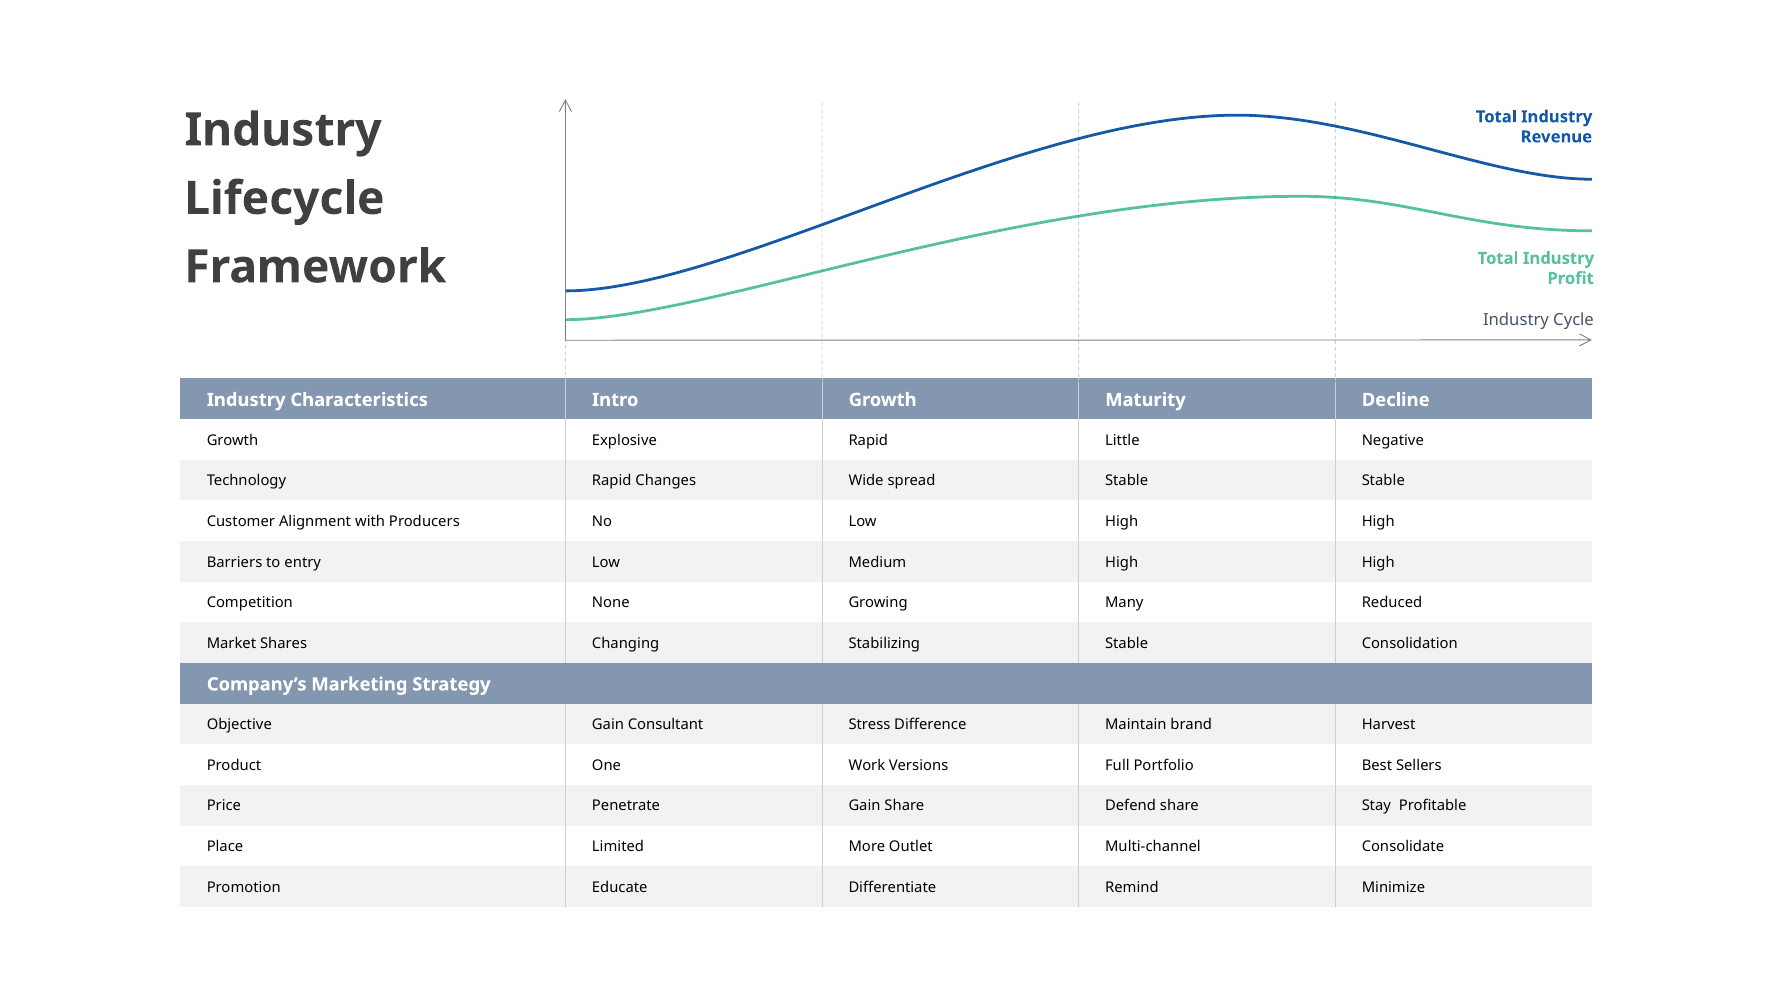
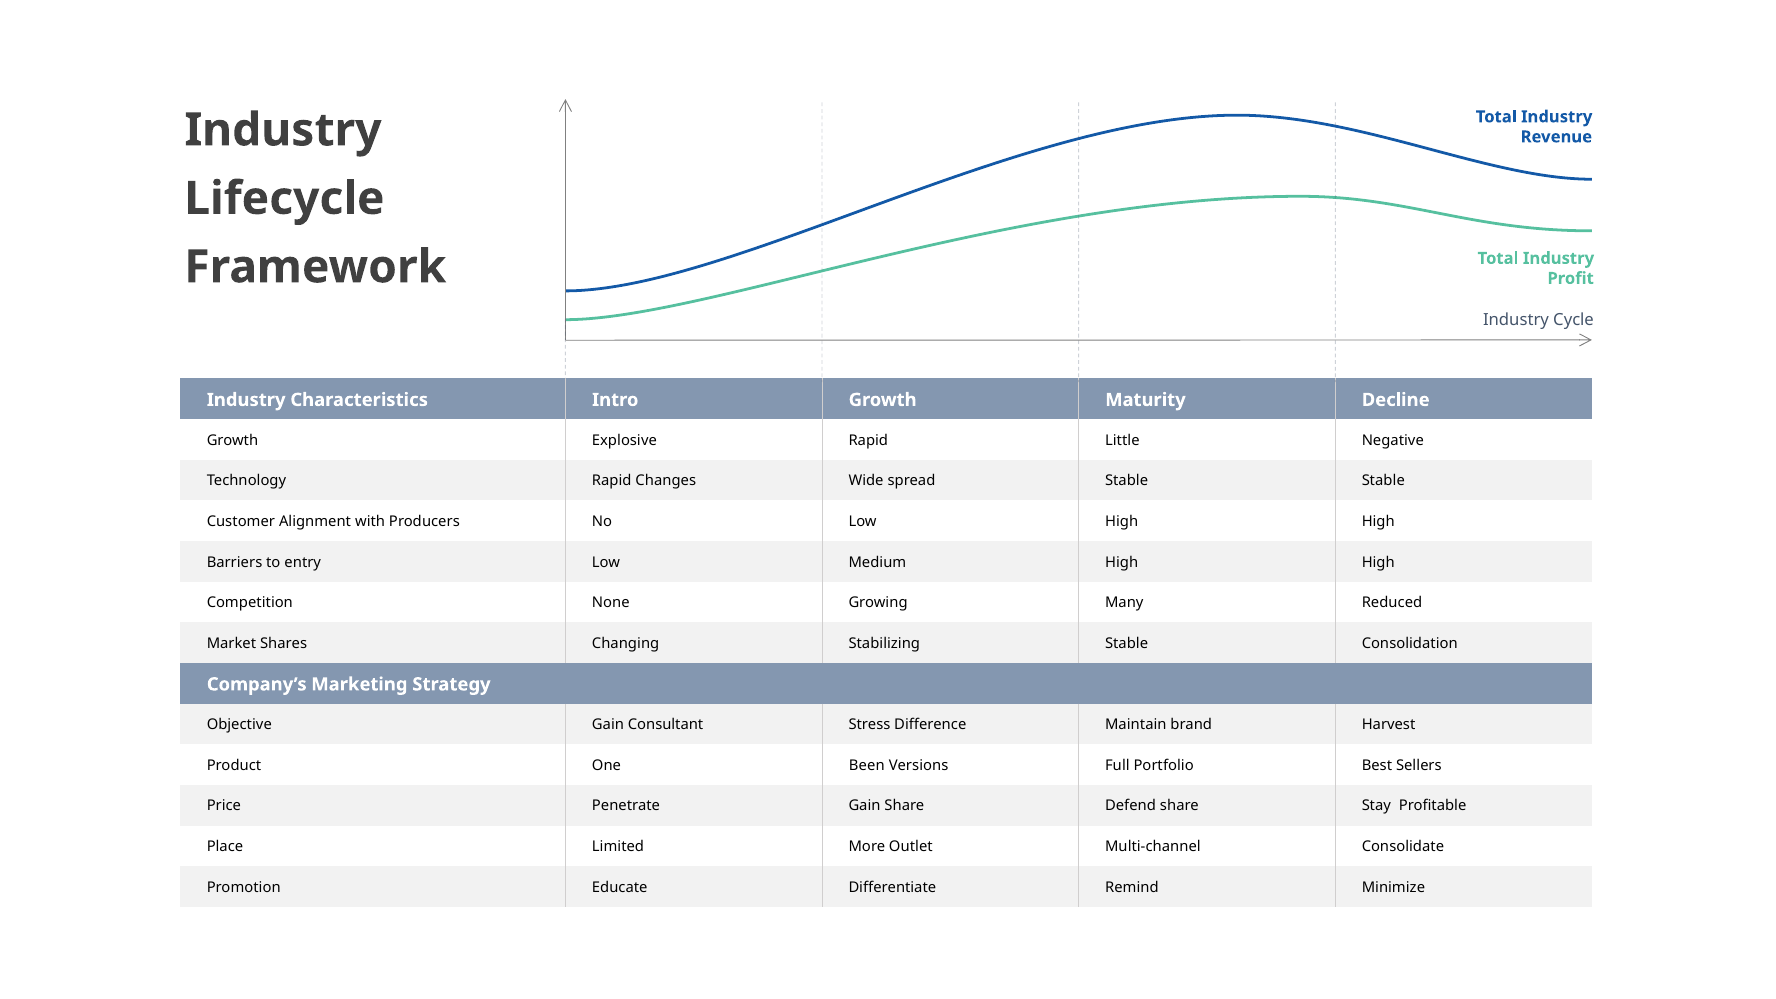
Work: Work -> Been
